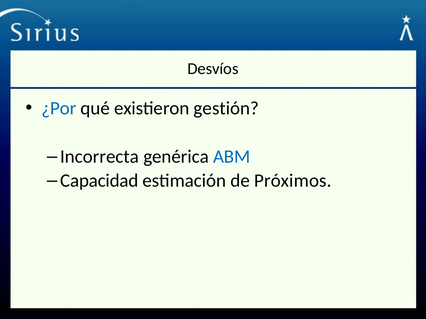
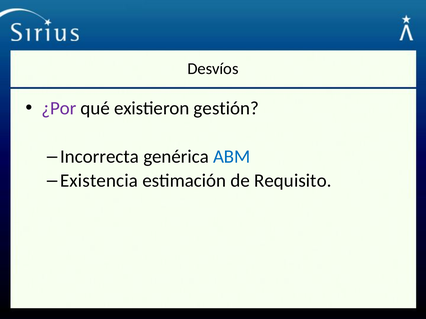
¿Por colour: blue -> purple
Capacidad: Capacidad -> Existencia
Próximos: Próximos -> Requisito
